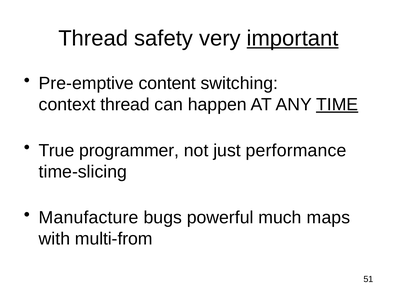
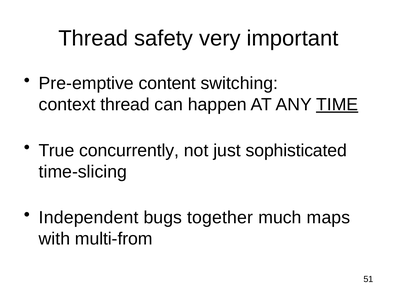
important underline: present -> none
programmer: programmer -> concurrently
performance: performance -> sophisticated
Manufacture: Manufacture -> Independent
powerful: powerful -> together
